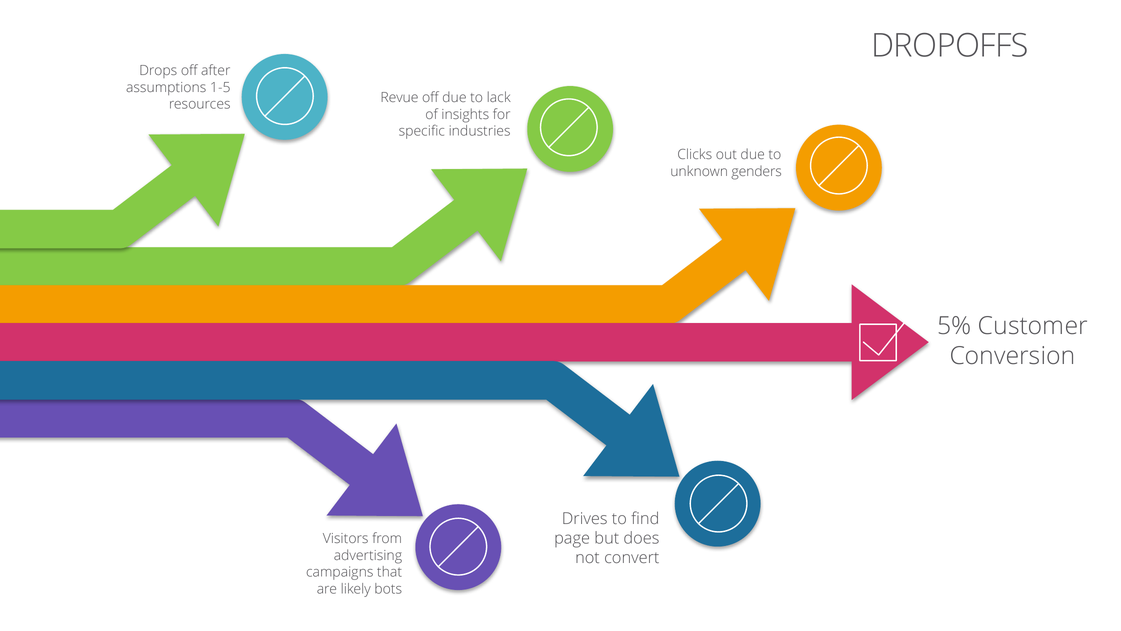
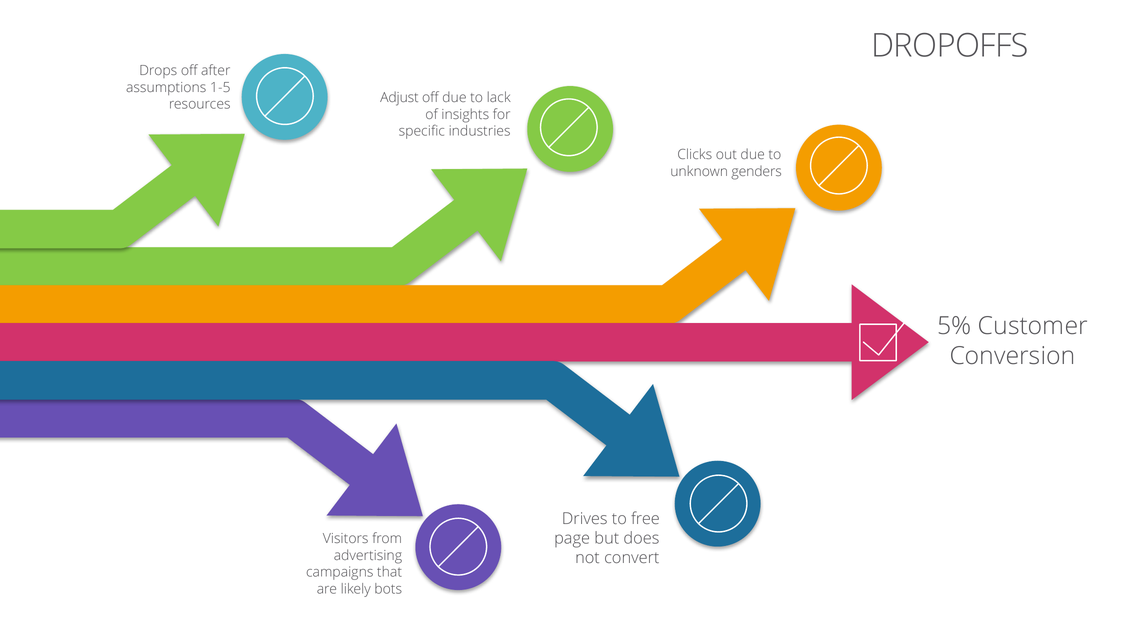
Revue: Revue -> Adjust
find: find -> free
